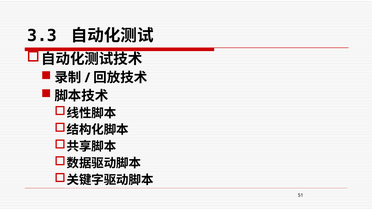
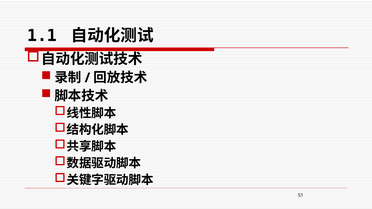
3.3: 3.3 -> 1.1
